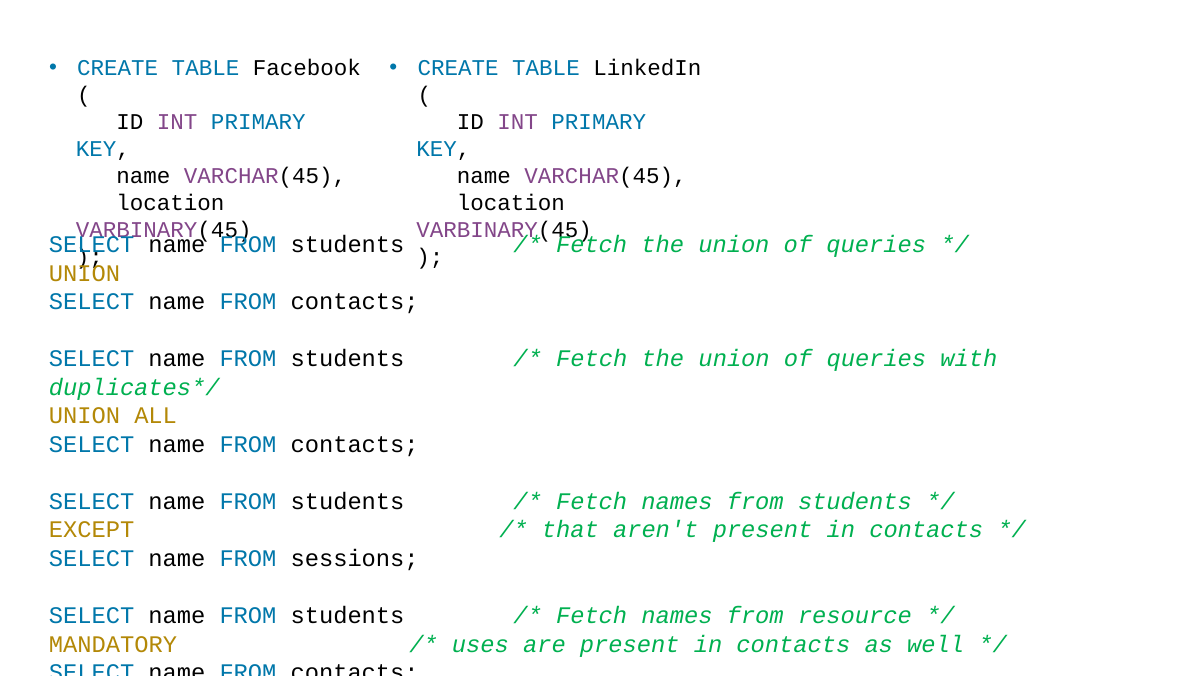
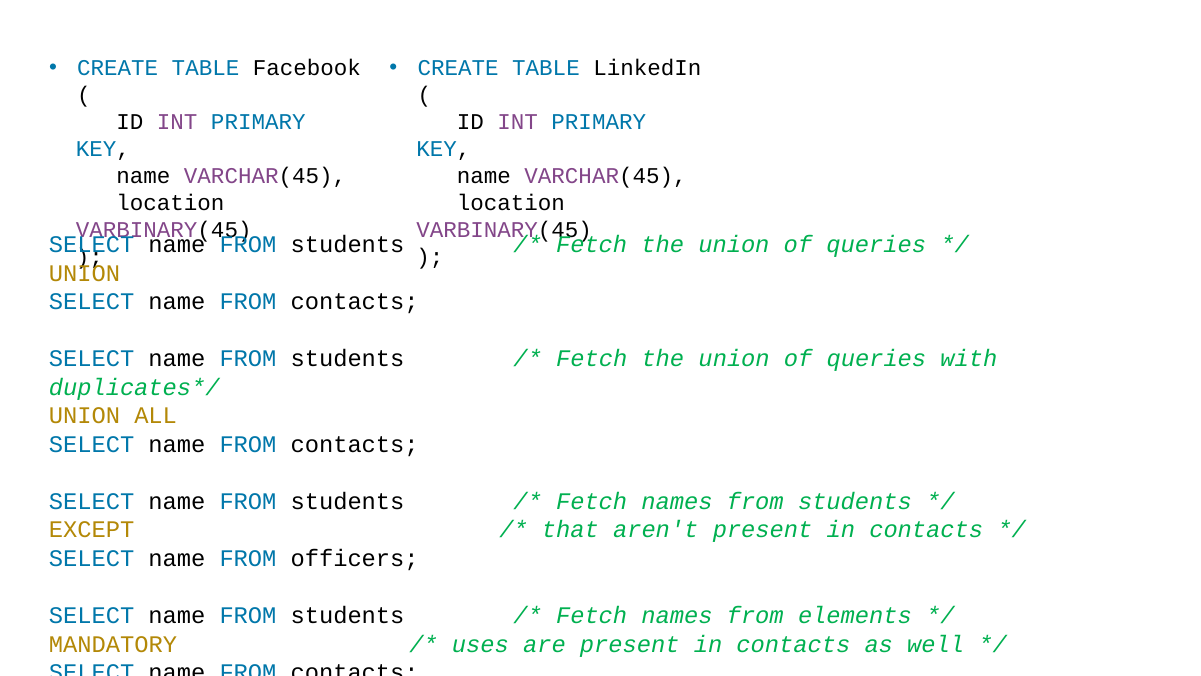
sessions: sessions -> officers
resource: resource -> elements
